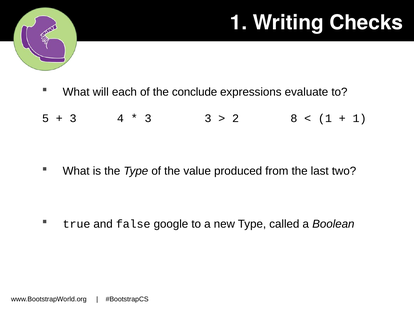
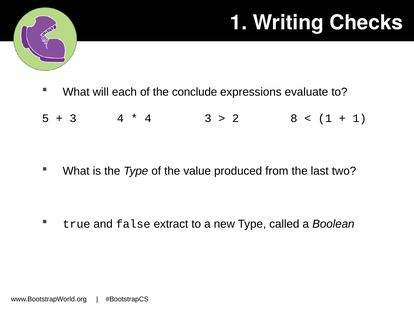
3 at (148, 119): 3 -> 4
google: google -> extract
